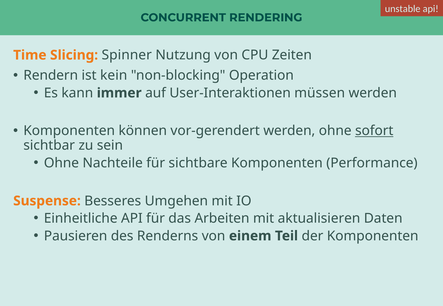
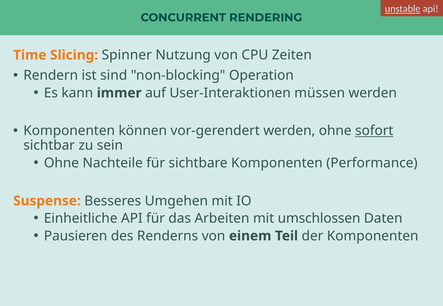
unstable underline: none -> present
kein: kein -> sind
aktualisieren: aktualisieren -> umschlossen
